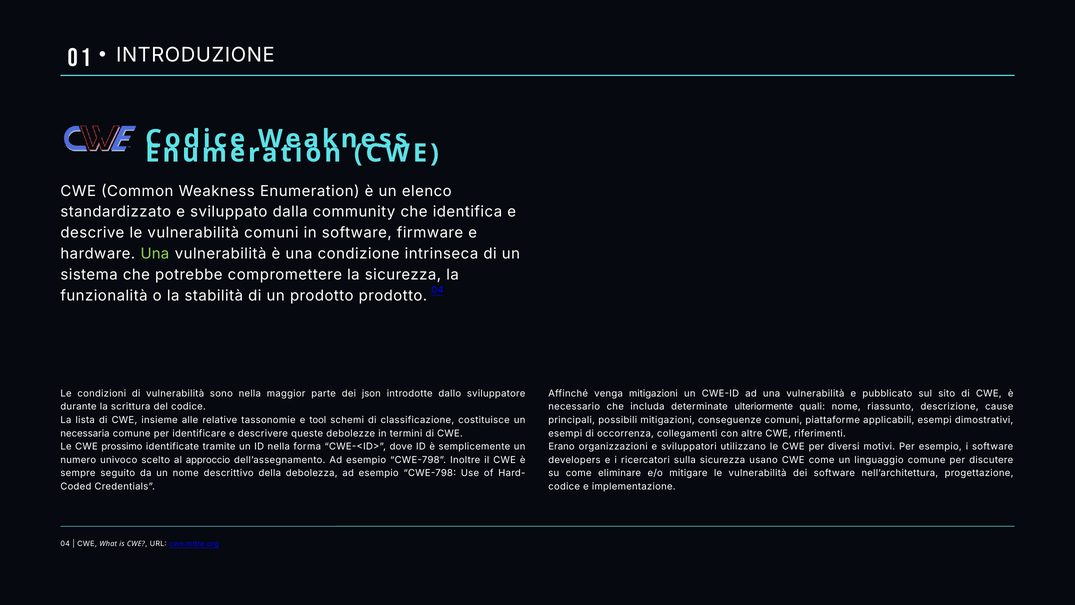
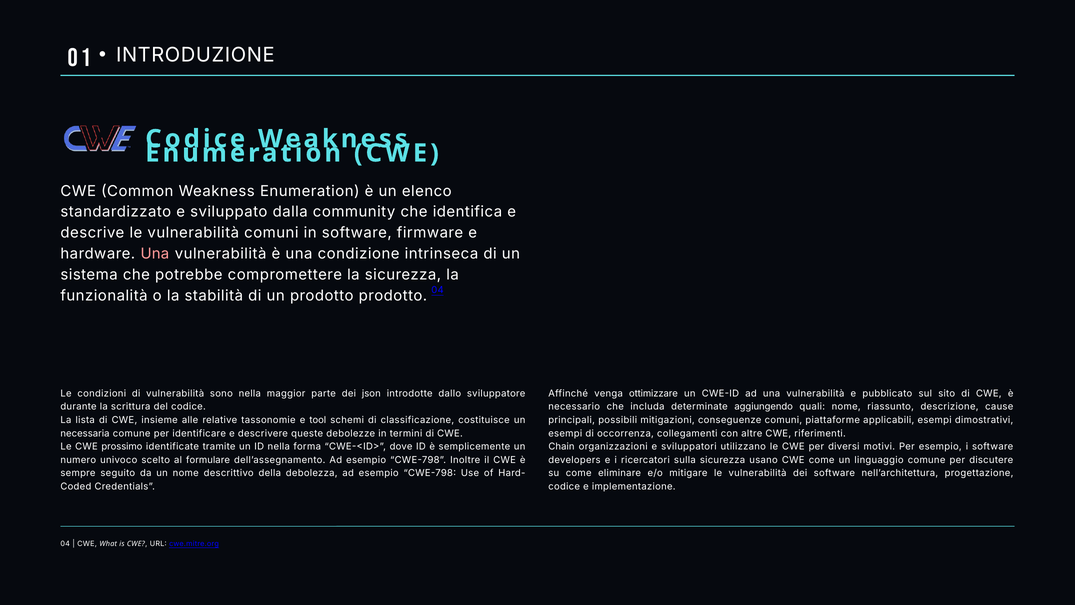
Una at (155, 254) colour: light green -> pink
venga mitigazioni: mitigazioni -> ottimizzare
ulteriormente: ulteriormente -> aggiungendo
Erano: Erano -> Chain
approccio: approccio -> formulare
